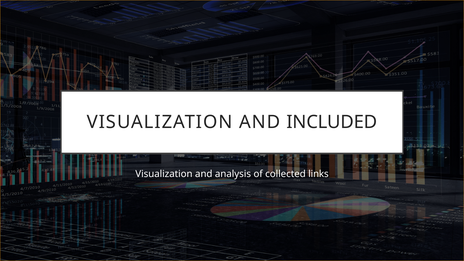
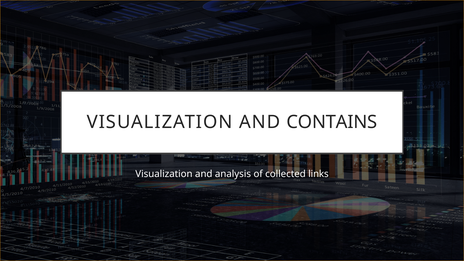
INCLUDED: INCLUDED -> CONTAINS
